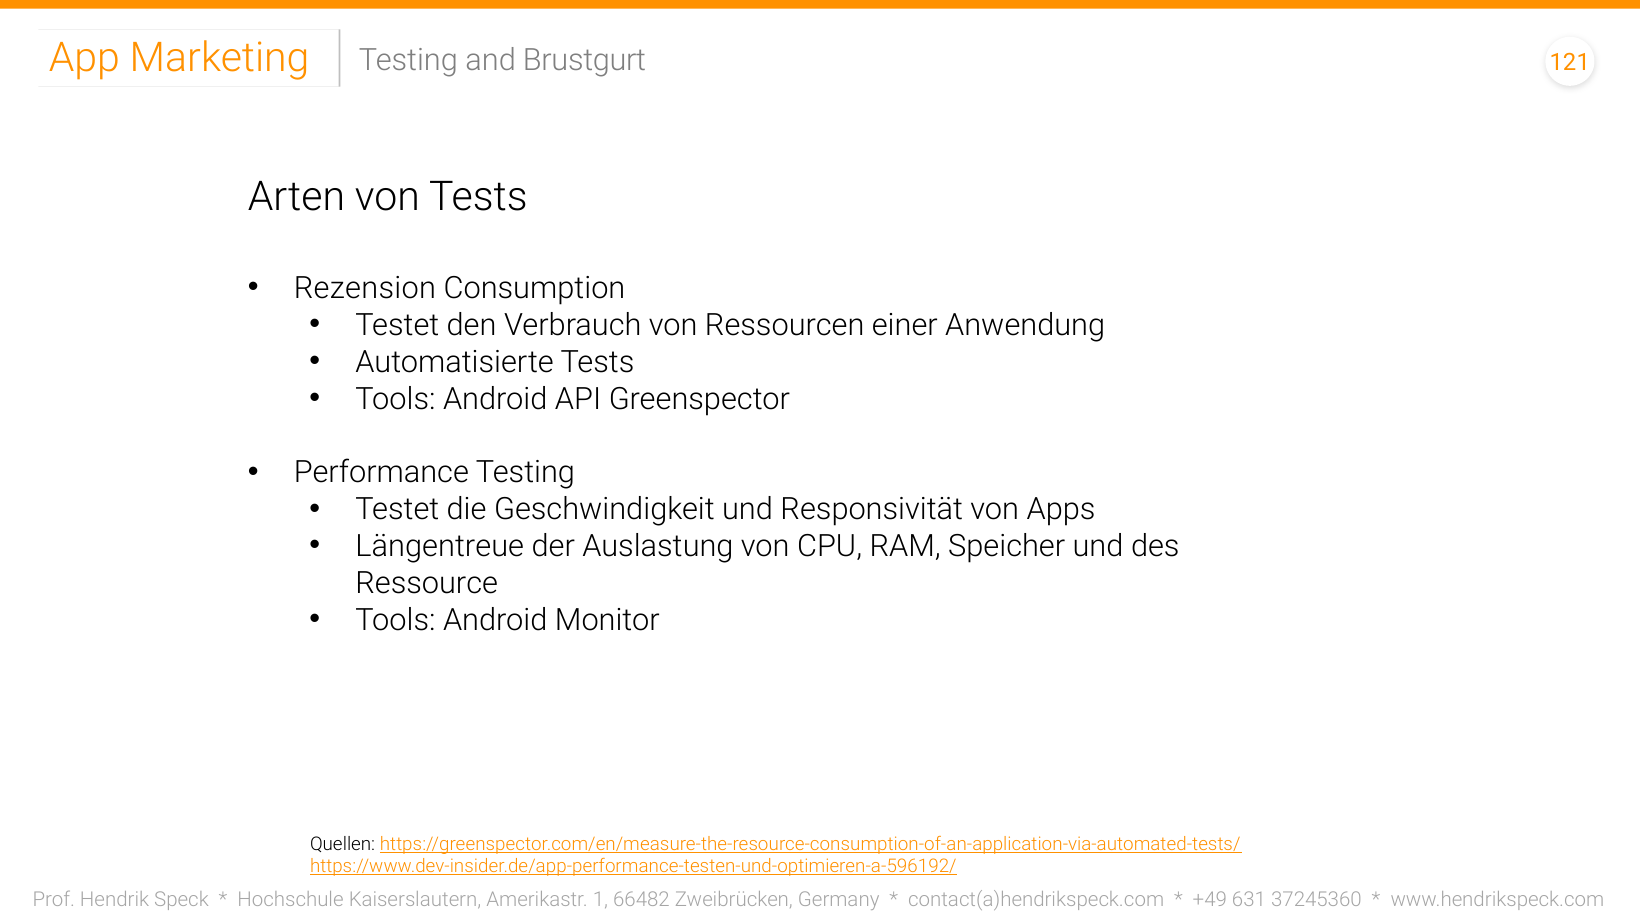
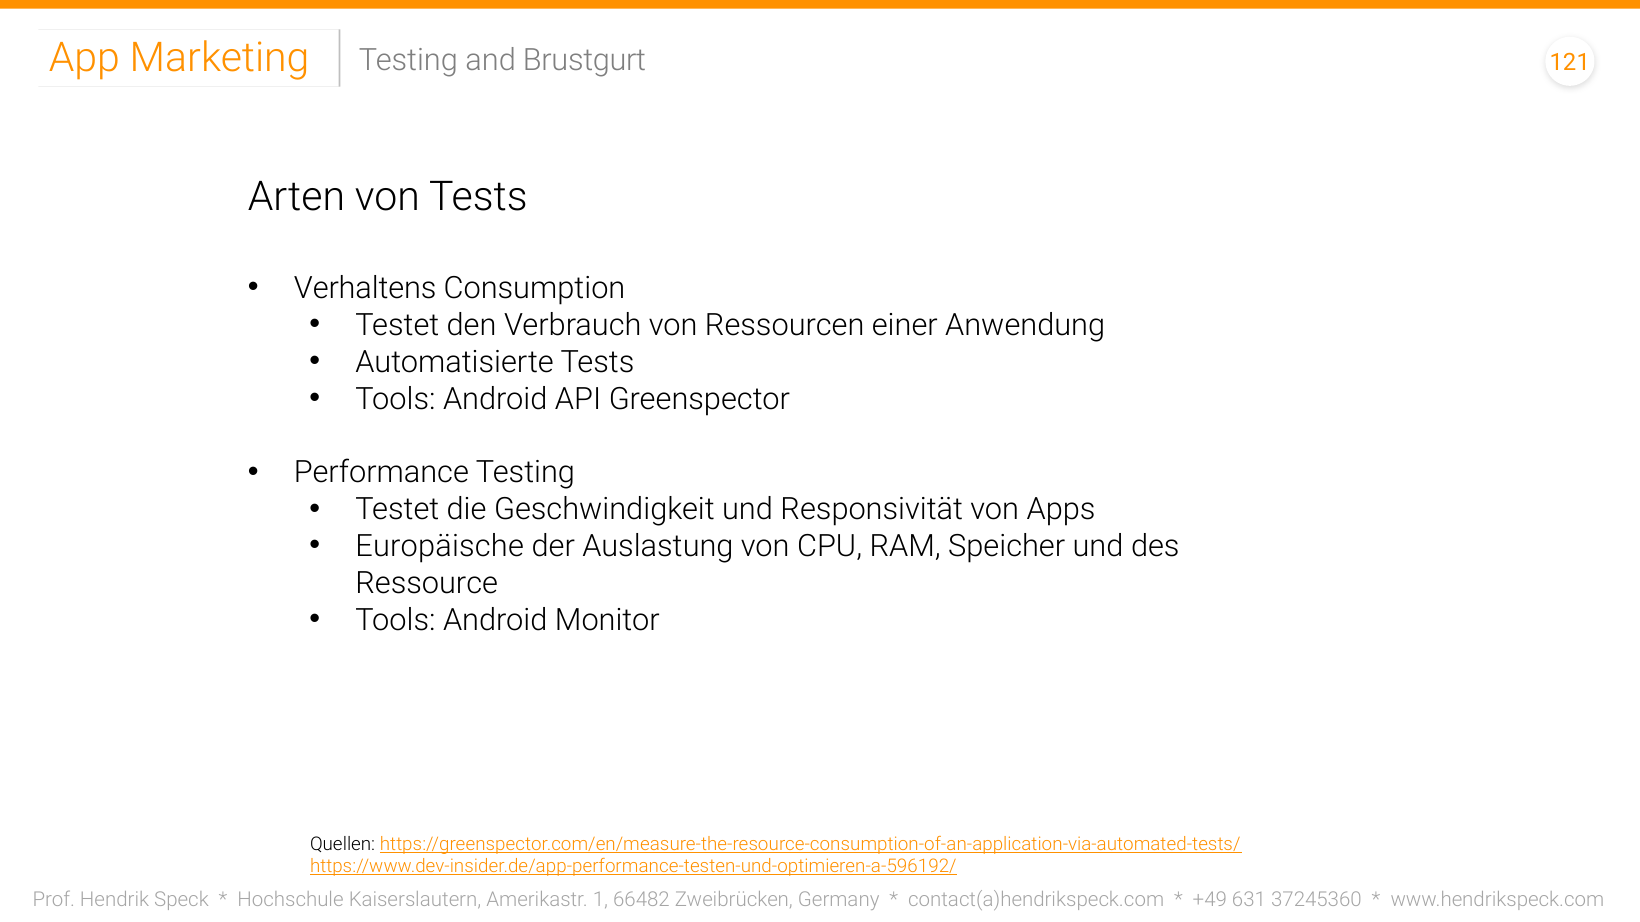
Rezension: Rezension -> Verhaltens
Längentreue: Längentreue -> Europäische
